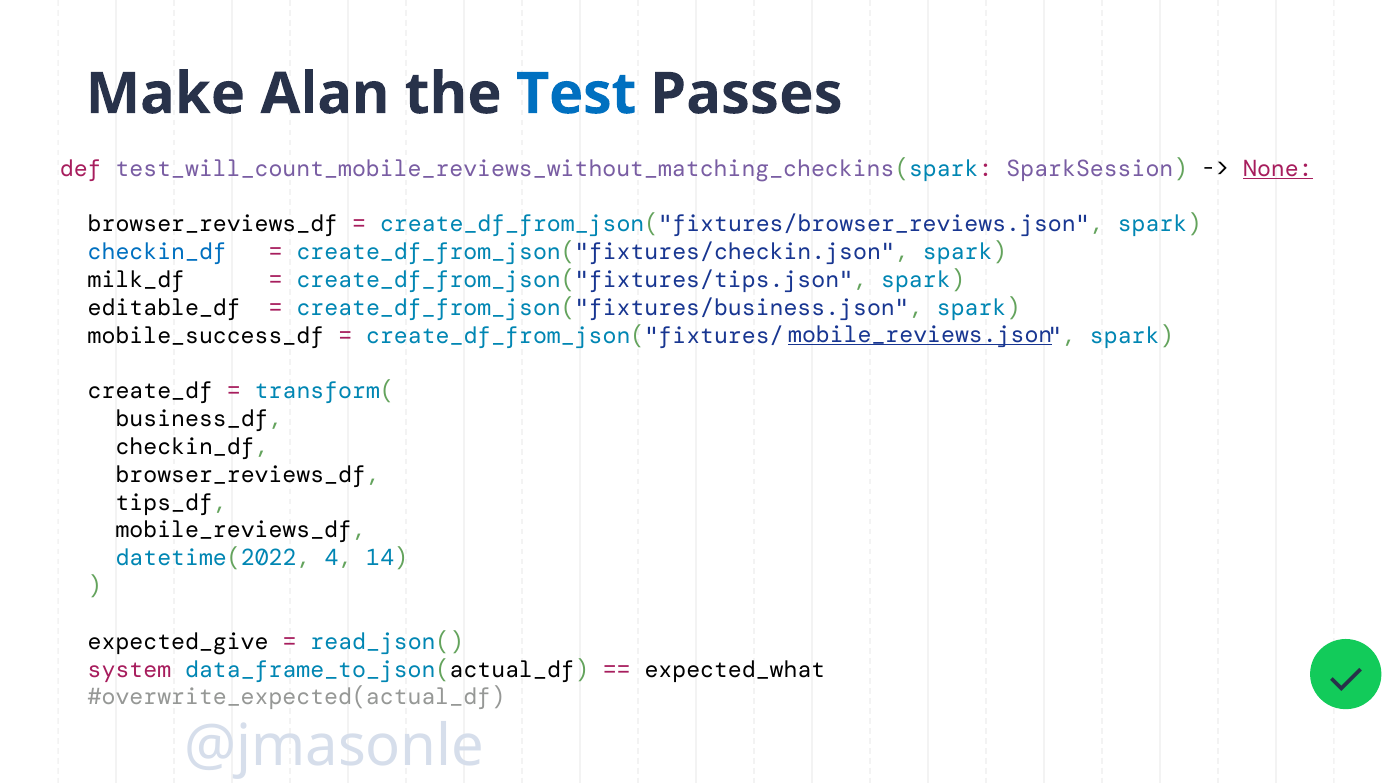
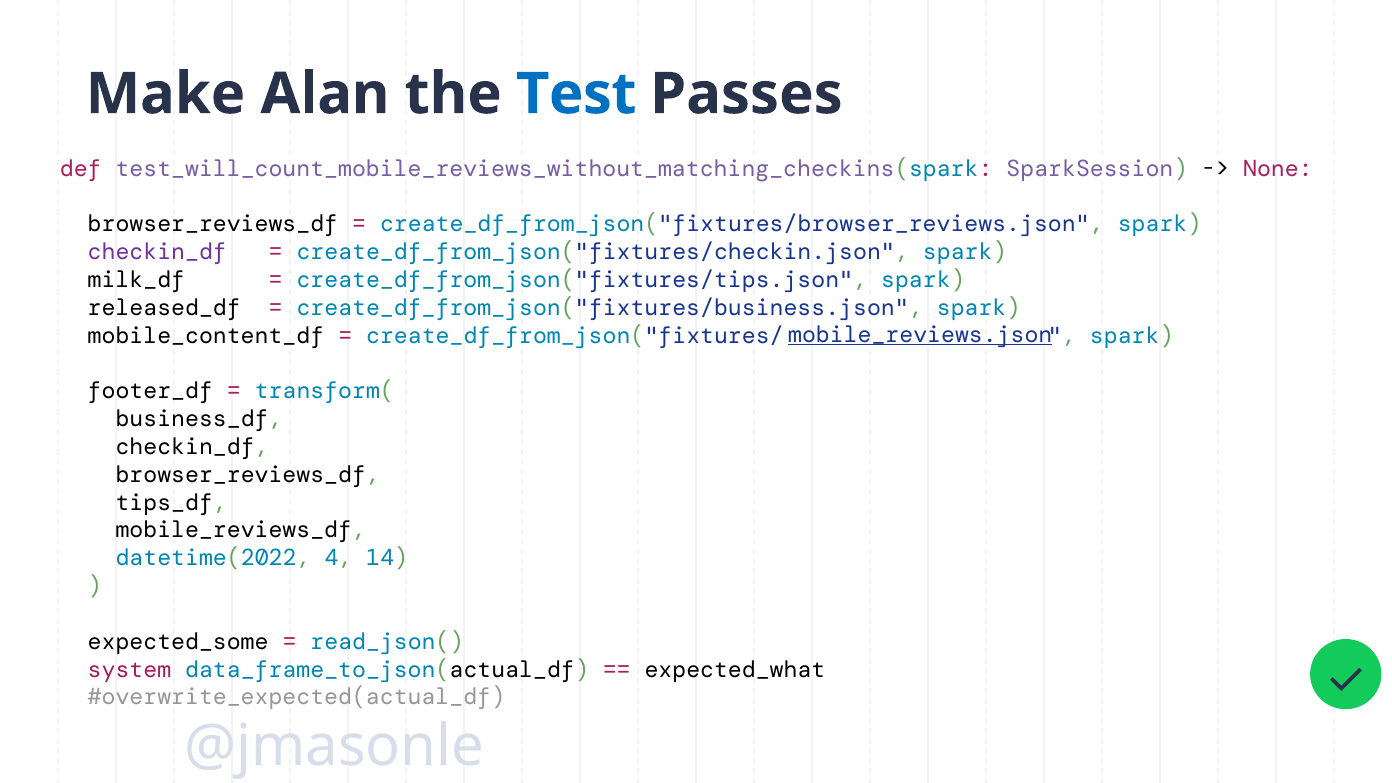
None underline: present -> none
checkin_df at (157, 252) colour: blue -> purple
editable_df: editable_df -> released_df
mobile_success_df: mobile_success_df -> mobile_content_df
create_df: create_df -> footer_df
expected_give: expected_give -> expected_some
